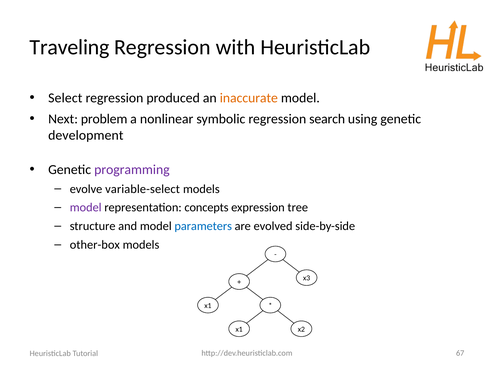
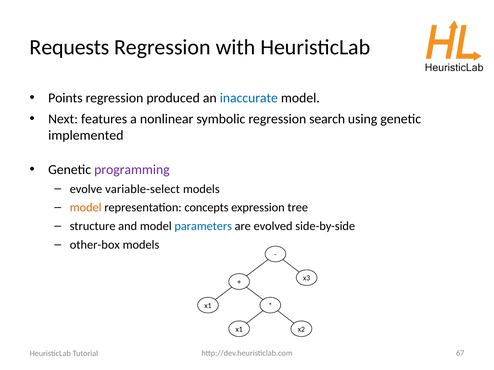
Traveling: Traveling -> Requests
Select: Select -> Points
inaccurate colour: orange -> blue
problem: problem -> features
development: development -> implemented
model at (86, 208) colour: purple -> orange
